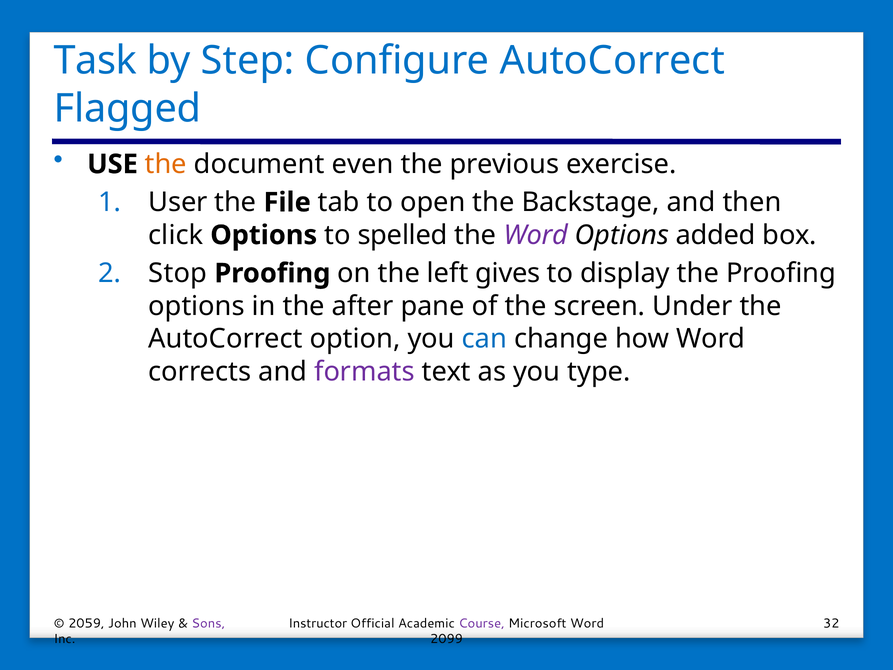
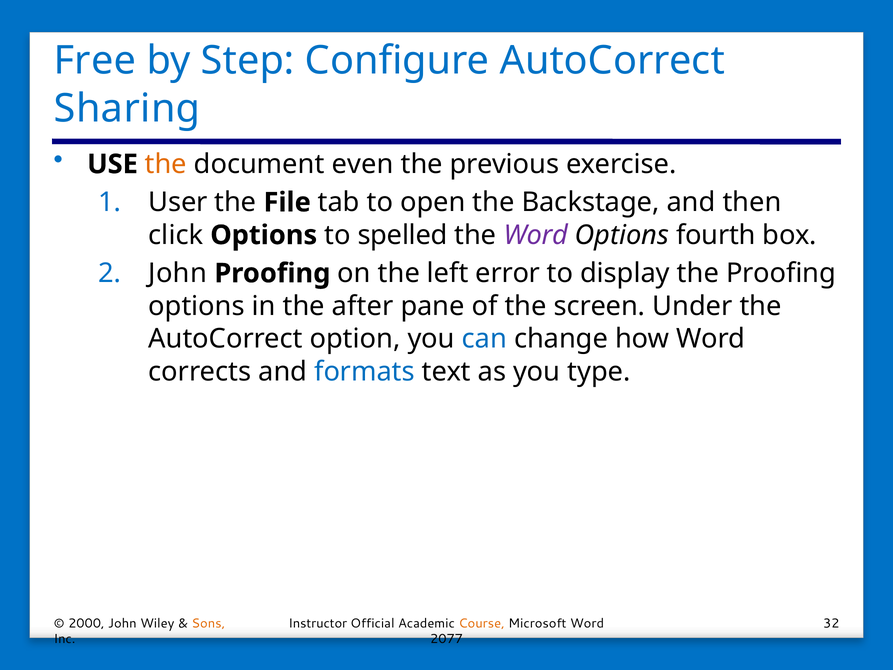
Task: Task -> Free
Flagged: Flagged -> Sharing
added: added -> fourth
Stop at (178, 273): Stop -> John
gives: gives -> error
formats colour: purple -> blue
2059: 2059 -> 2000
Sons colour: purple -> orange
Course colour: purple -> orange
2099: 2099 -> 2077
